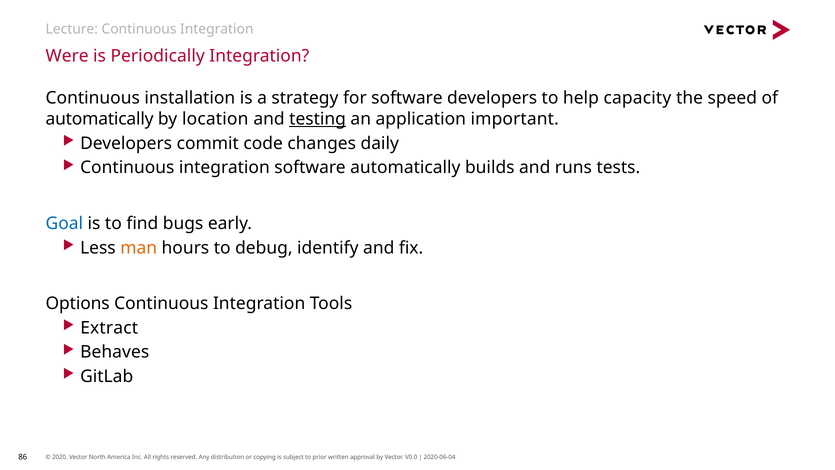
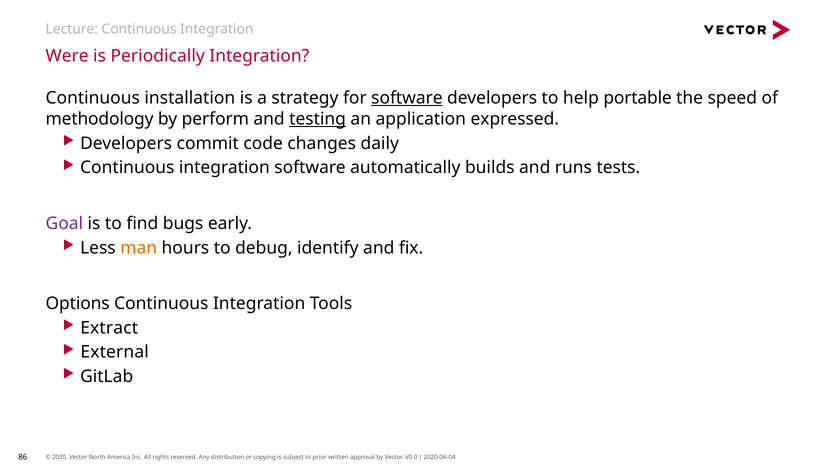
software at (407, 98) underline: none -> present
capacity: capacity -> portable
automatically at (100, 119): automatically -> methodology
location: location -> perform
important: important -> expressed
Goal colour: blue -> purple
Behaves: Behaves -> External
